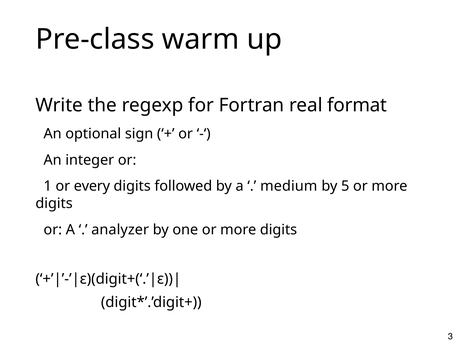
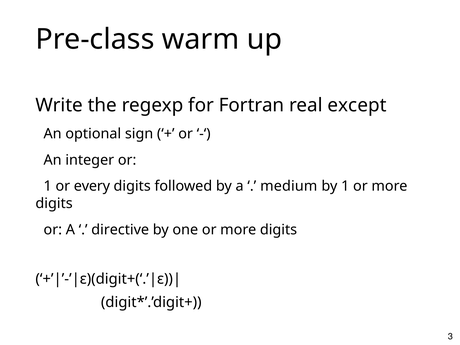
format: format -> except
by 5: 5 -> 1
analyzer: analyzer -> directive
